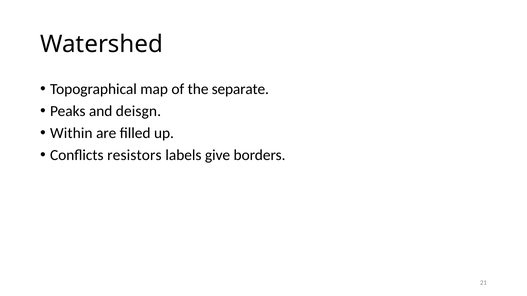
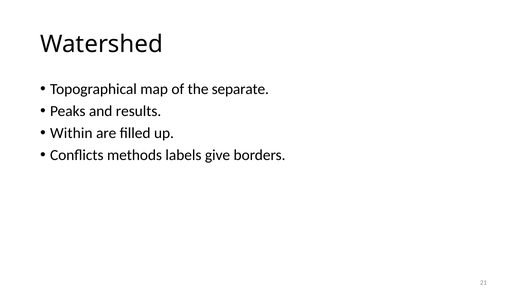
deisgn: deisgn -> results
resistors: resistors -> methods
